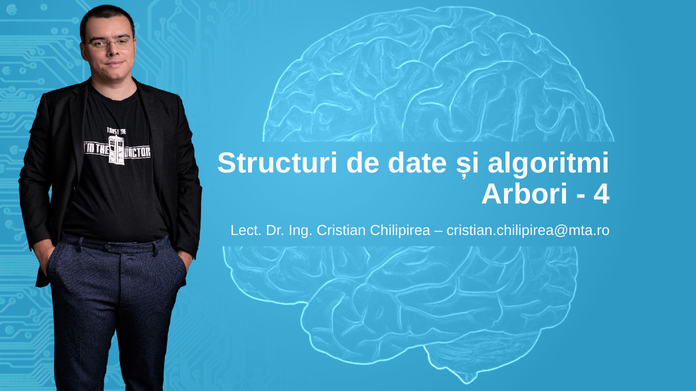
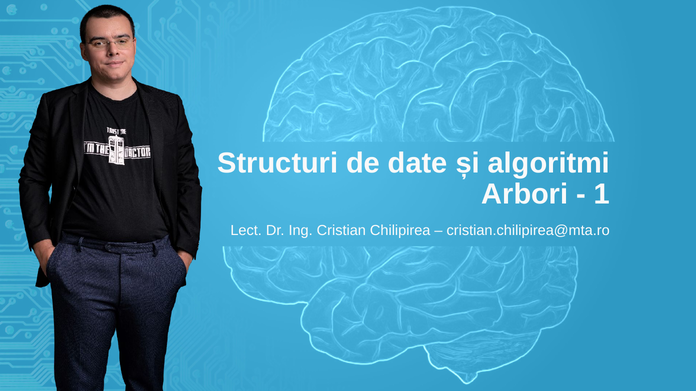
4: 4 -> 1
